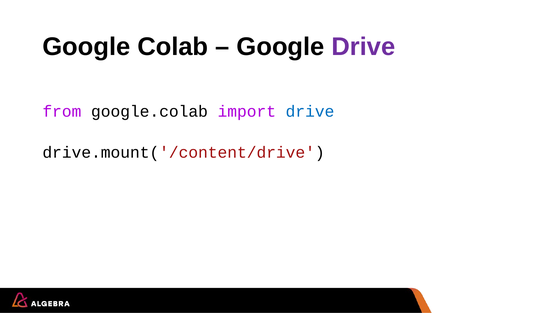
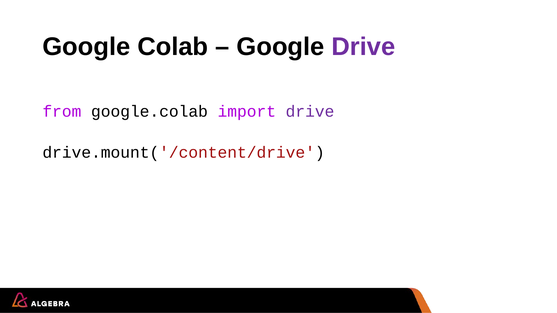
drive at (310, 112) colour: blue -> purple
